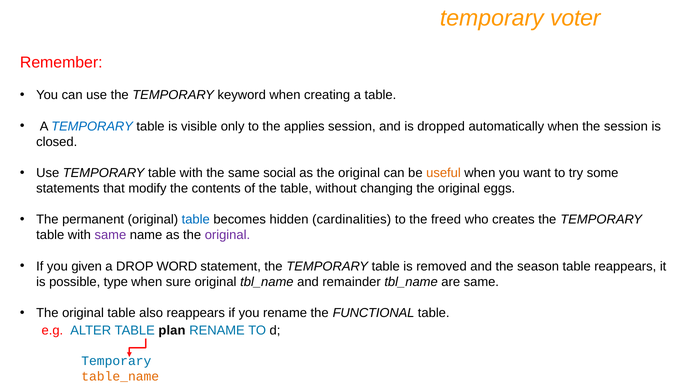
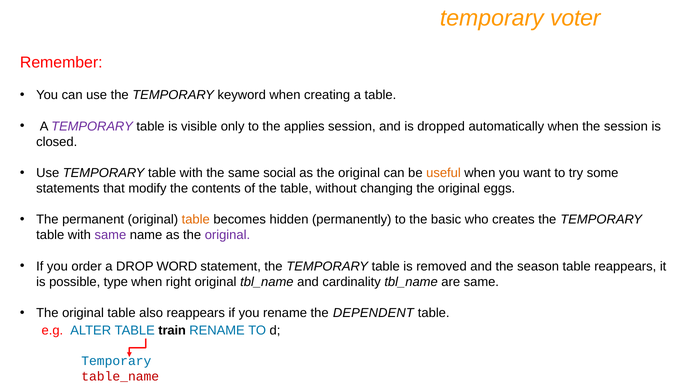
TEMPORARY at (92, 126) colour: blue -> purple
table at (196, 220) colour: blue -> orange
cardinalities: cardinalities -> permanently
freed: freed -> basic
given: given -> order
sure: sure -> right
remainder: remainder -> cardinality
FUNCTIONAL: FUNCTIONAL -> DEPENDENT
plan: plan -> train
table_name colour: orange -> red
